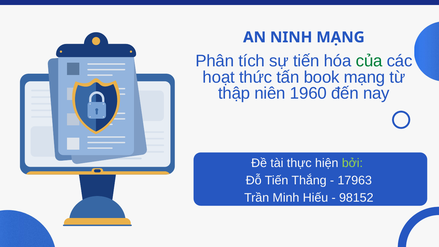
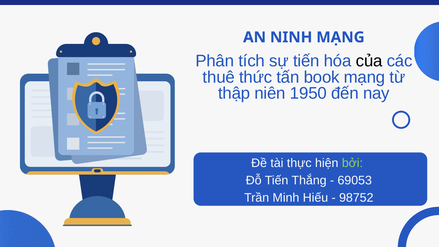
của colour: green -> black
hoạt: hoạt -> thuê
1960: 1960 -> 1950
17963: 17963 -> 69053
98152: 98152 -> 98752
